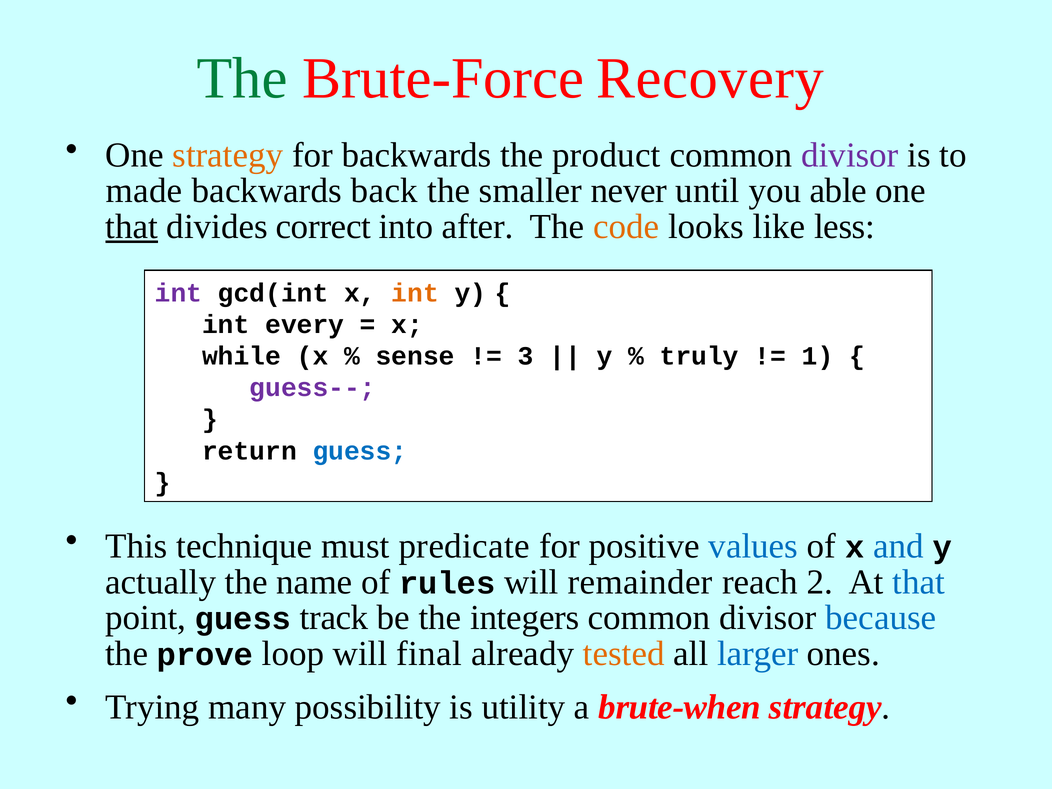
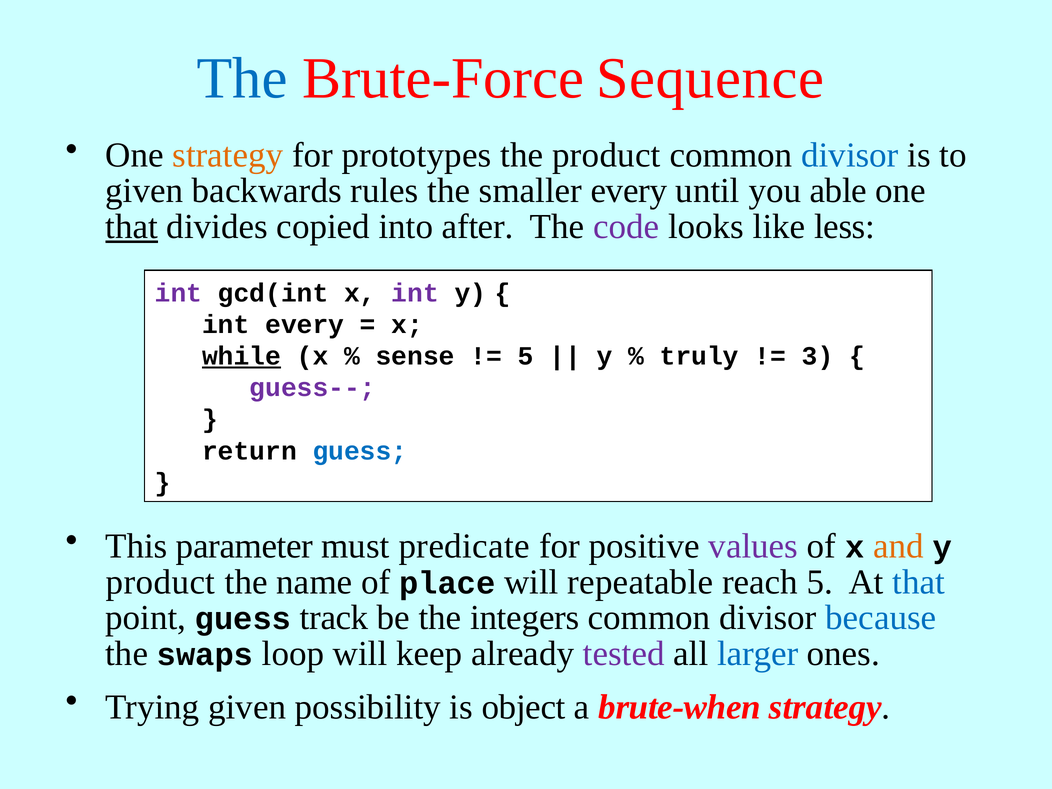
The at (242, 79) colour: green -> blue
Recovery: Recovery -> Sequence
for backwards: backwards -> prototypes
divisor at (850, 155) colour: purple -> blue
made at (144, 191): made -> given
back: back -> rules
smaller never: never -> every
correct: correct -> copied
code colour: orange -> purple
int at (415, 293) colour: orange -> purple
while underline: none -> present
3 at (526, 356): 3 -> 5
1: 1 -> 3
technique: technique -> parameter
values colour: blue -> purple
and colour: blue -> orange
actually at (161, 582): actually -> product
rules: rules -> place
remainder: remainder -> repeatable
reach 2: 2 -> 5
prove: prove -> swaps
final: final -> keep
tested colour: orange -> purple
Trying many: many -> given
utility: utility -> object
